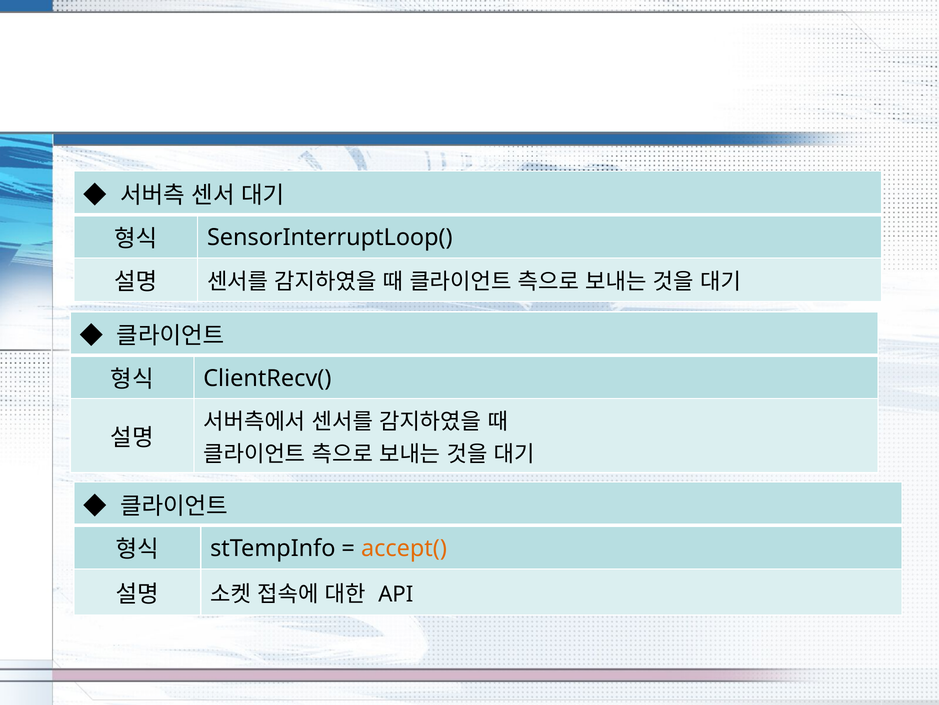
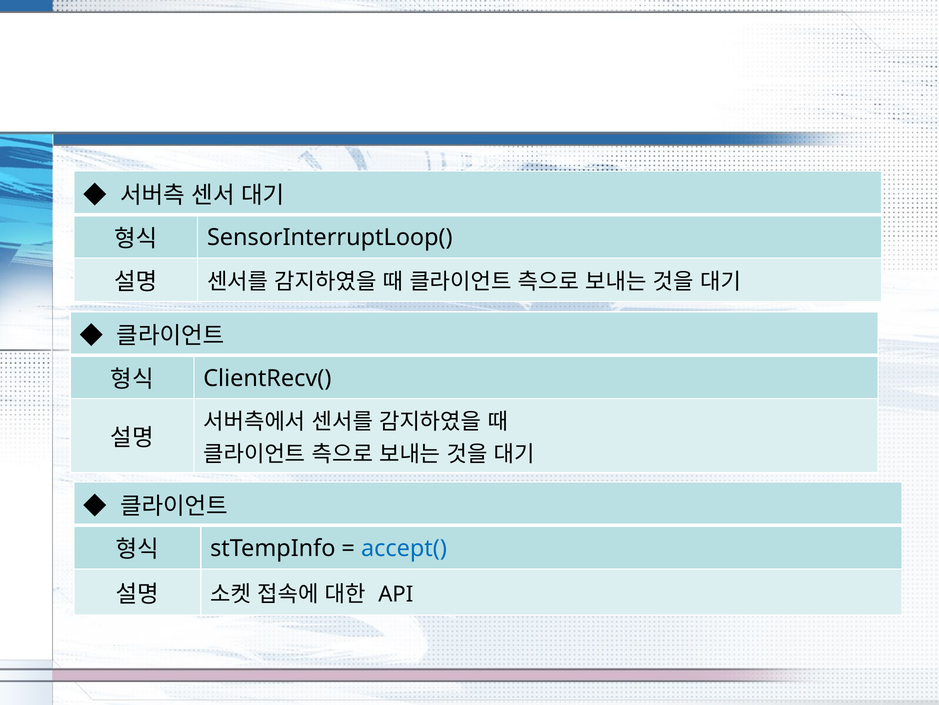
accept( colour: orange -> blue
